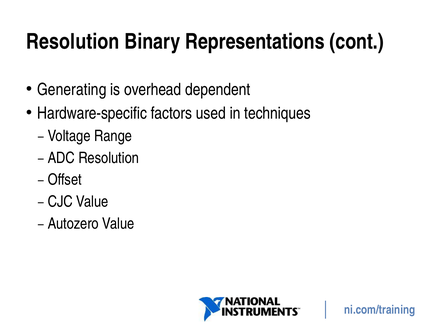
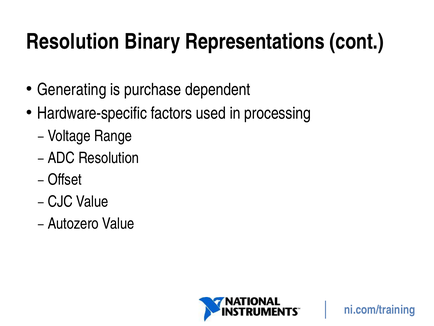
overhead: overhead -> purchase
techniques: techniques -> processing
